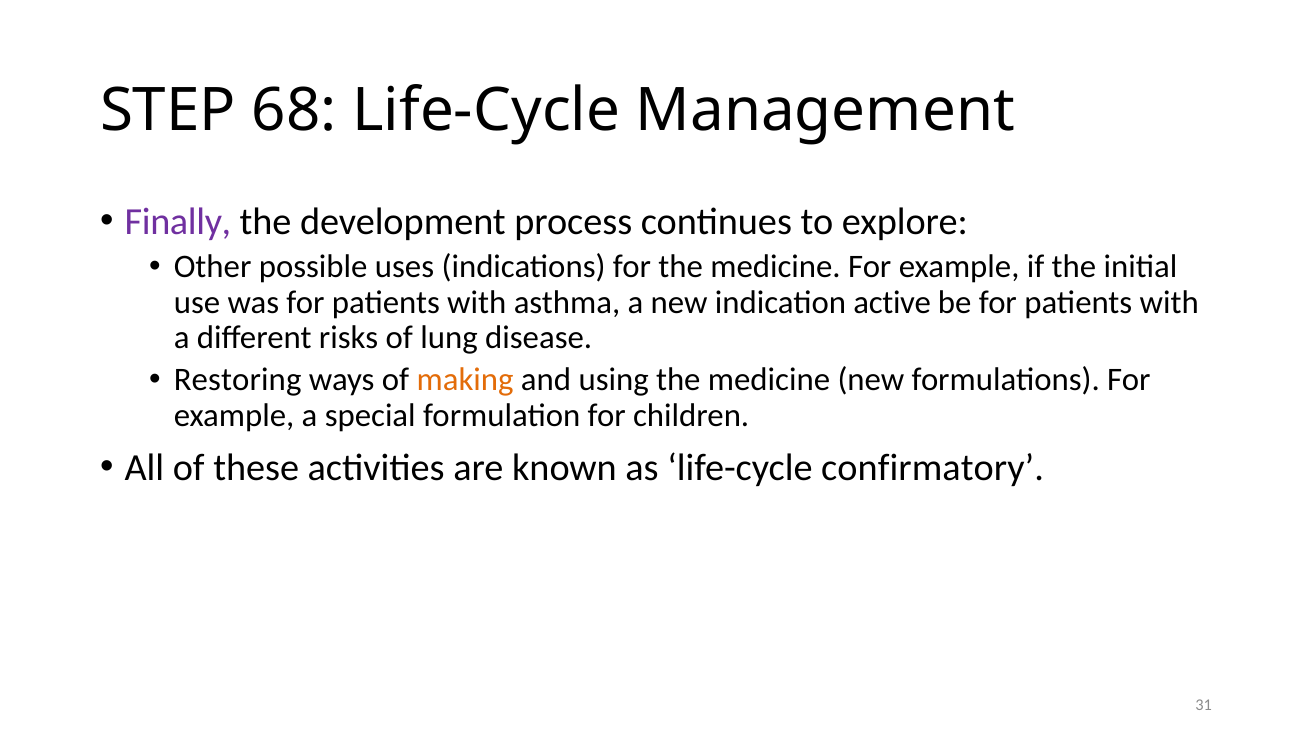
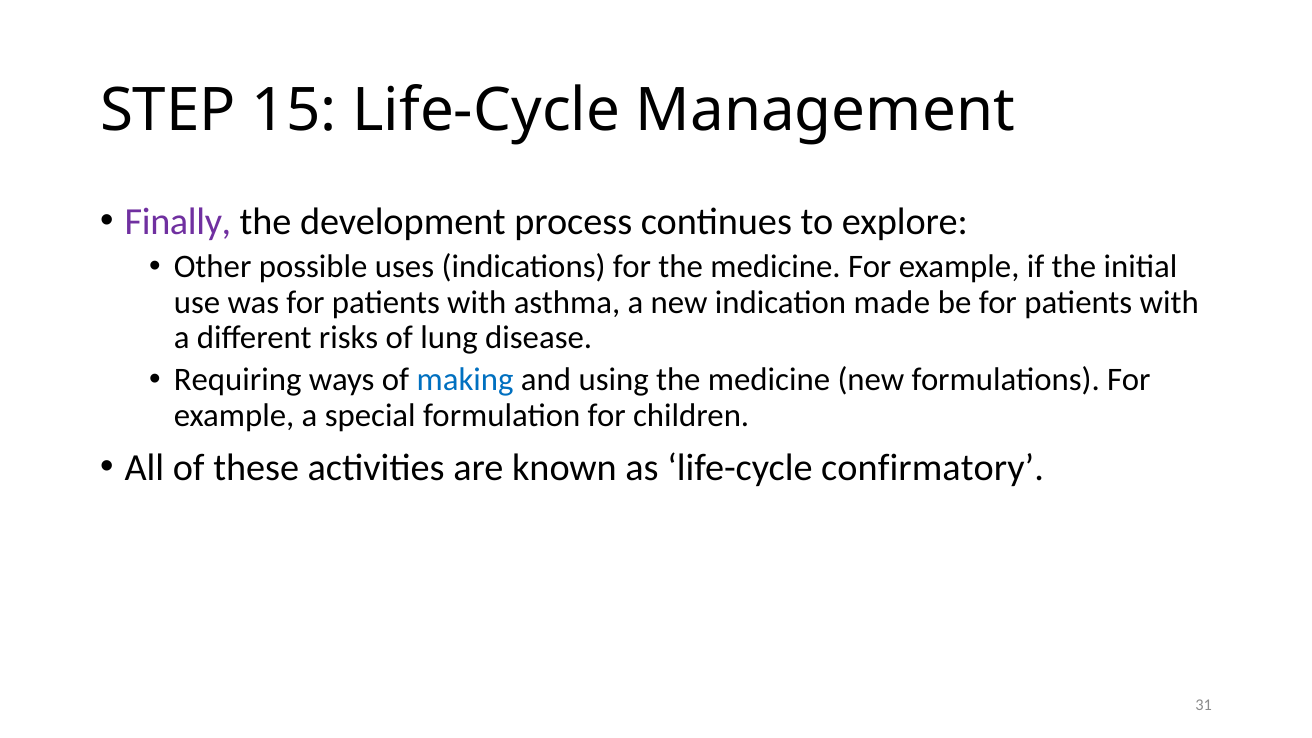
68: 68 -> 15
active: active -> made
Restoring: Restoring -> Requiring
making colour: orange -> blue
